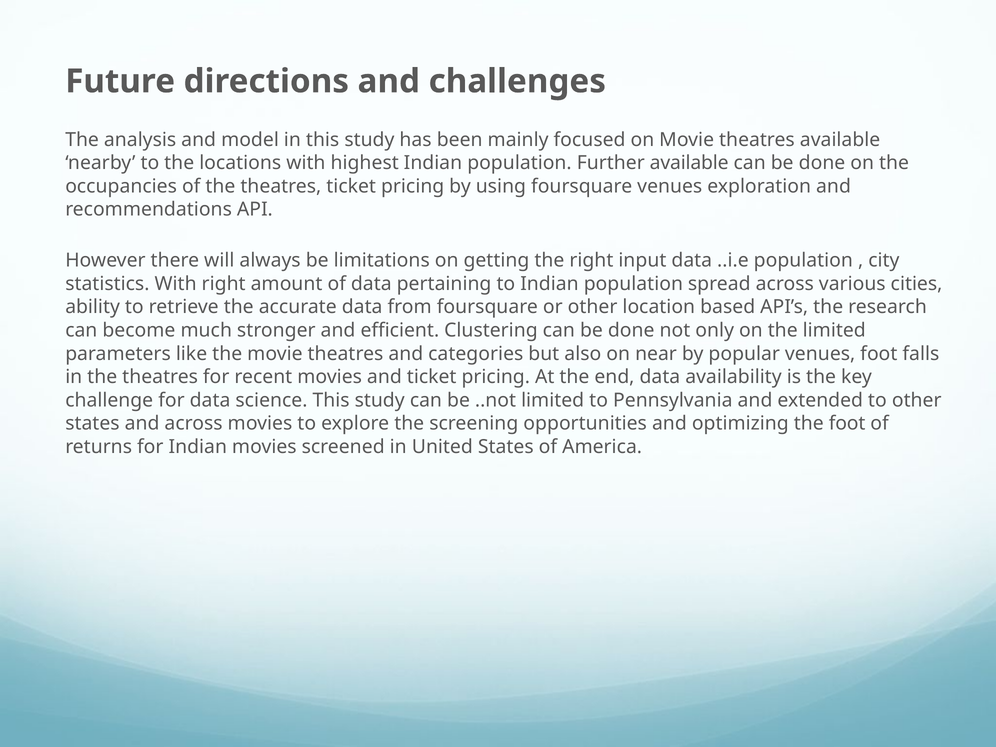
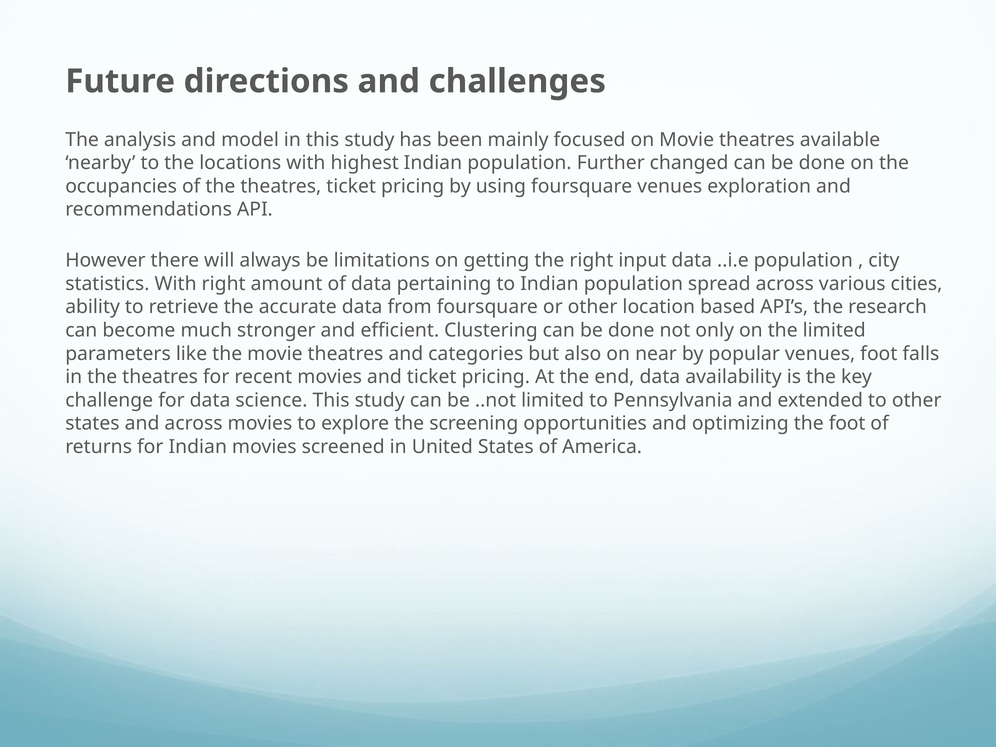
Further available: available -> changed
